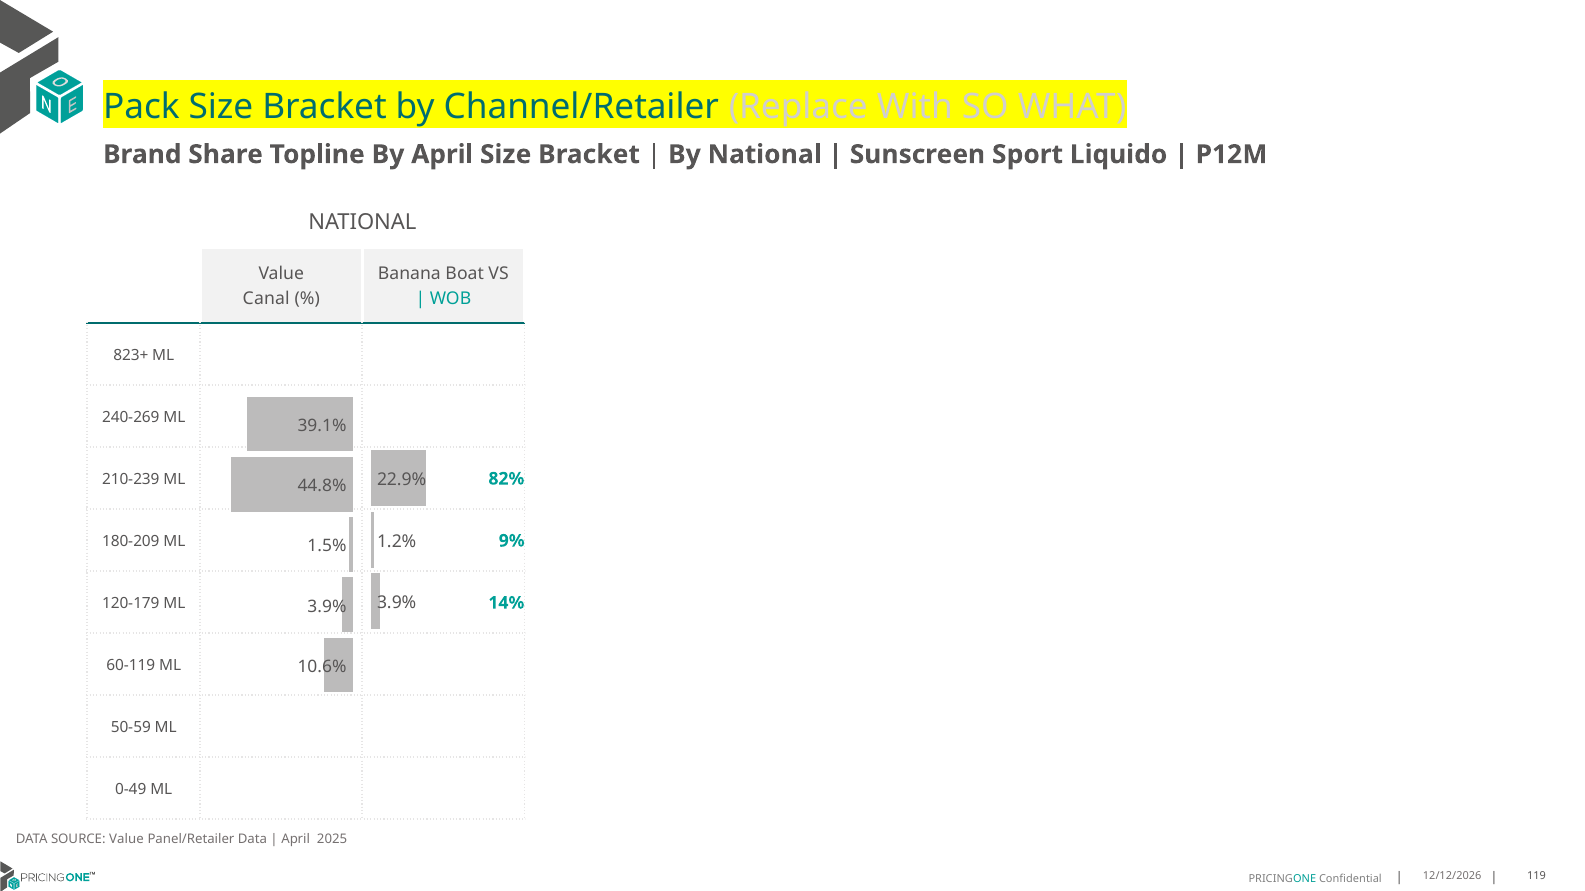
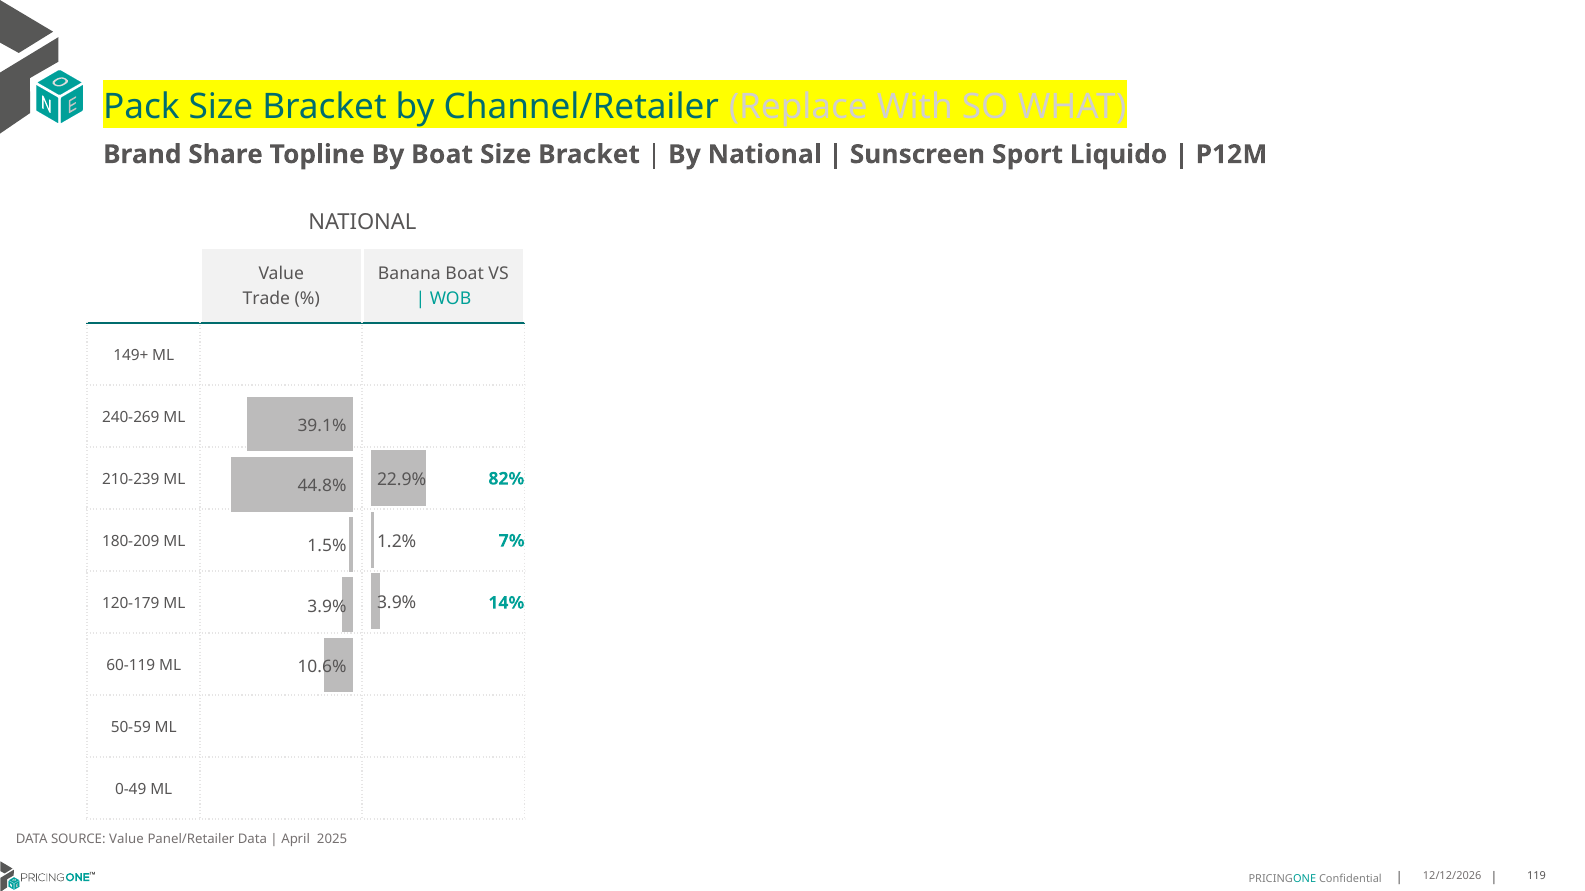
By April: April -> Boat
Canal: Canal -> Trade
823+: 823+ -> 149+
9%: 9% -> 7%
